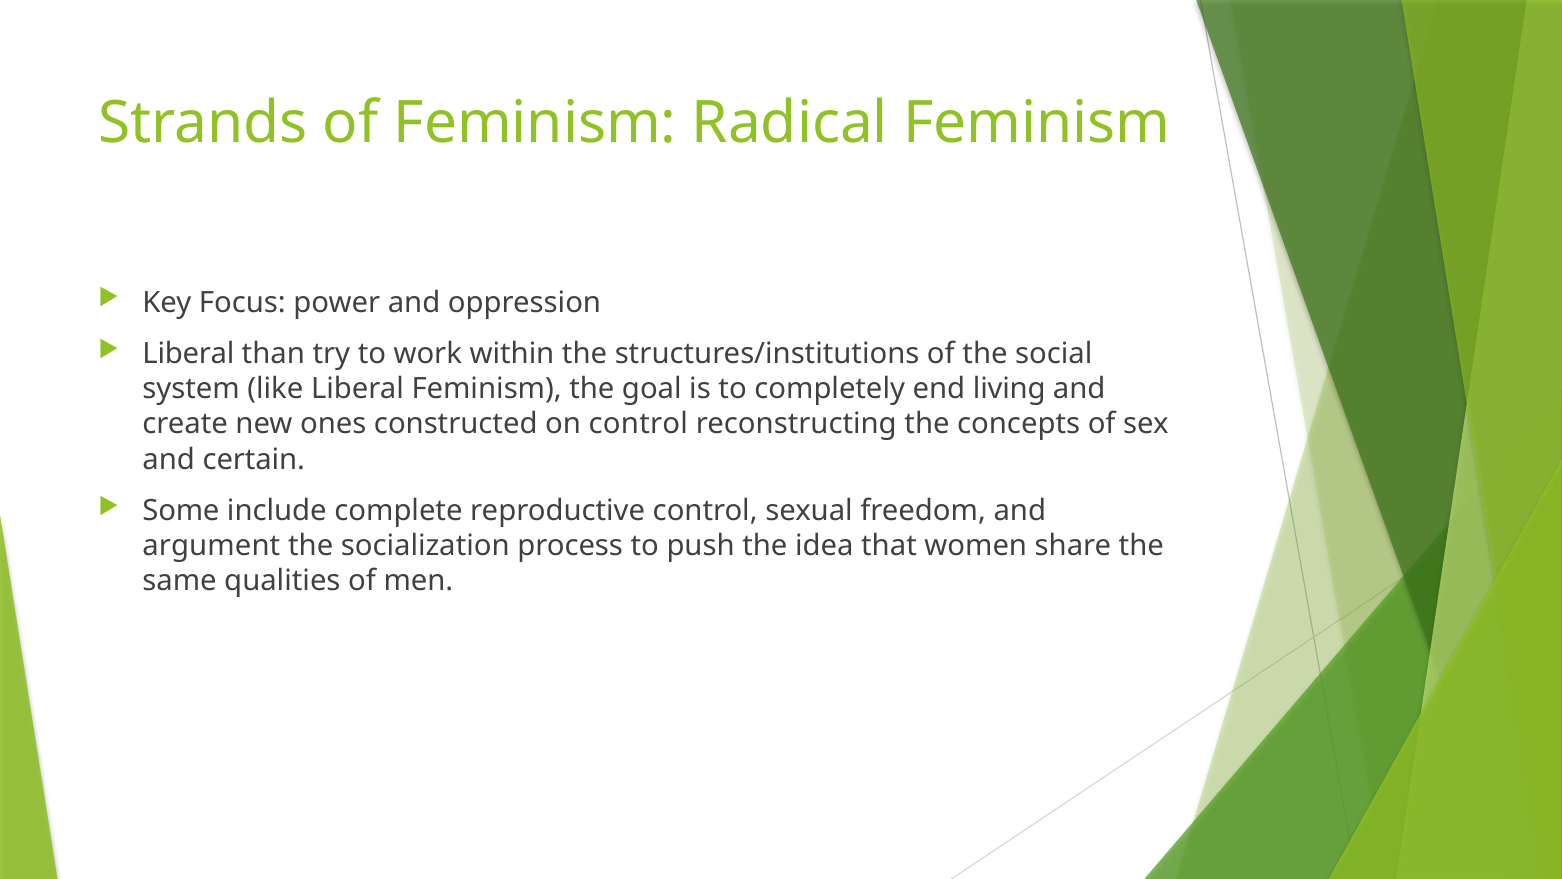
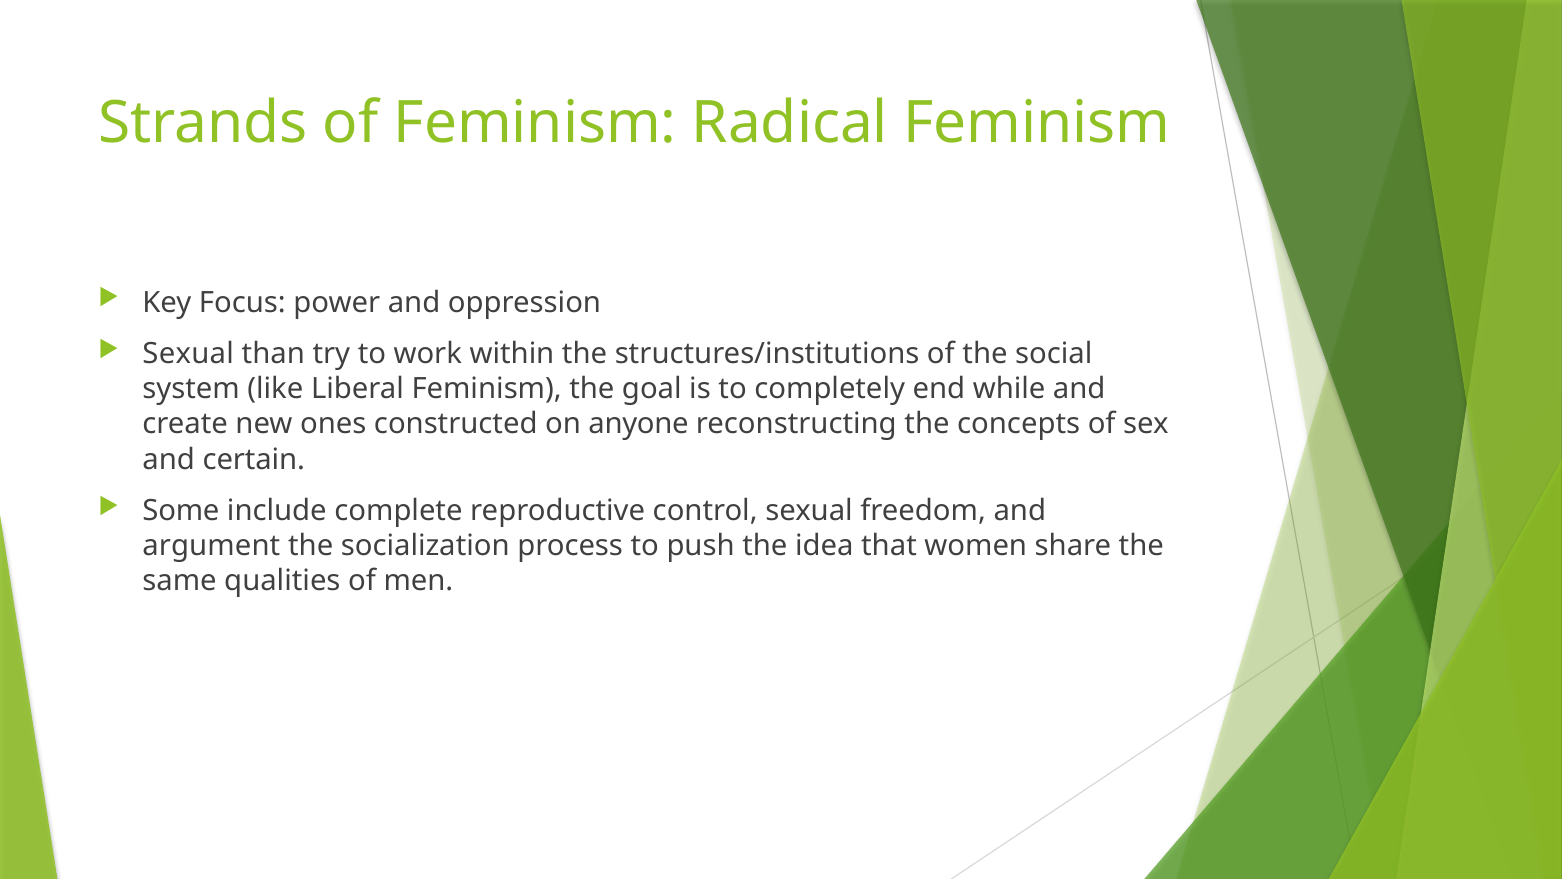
Liberal at (188, 354): Liberal -> Sexual
living: living -> while
on control: control -> anyone
